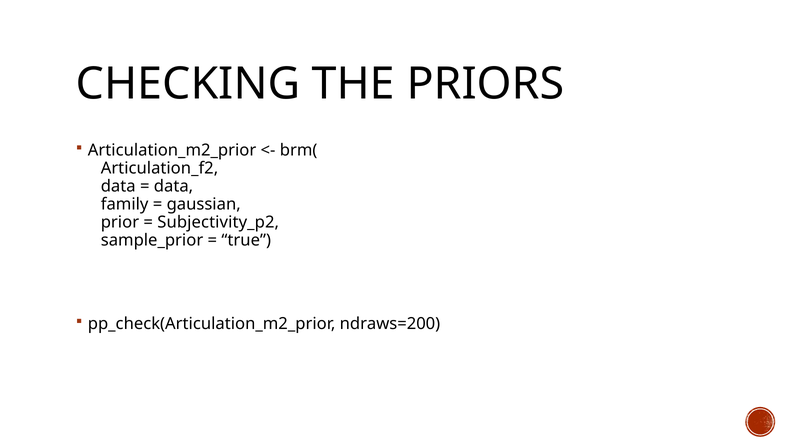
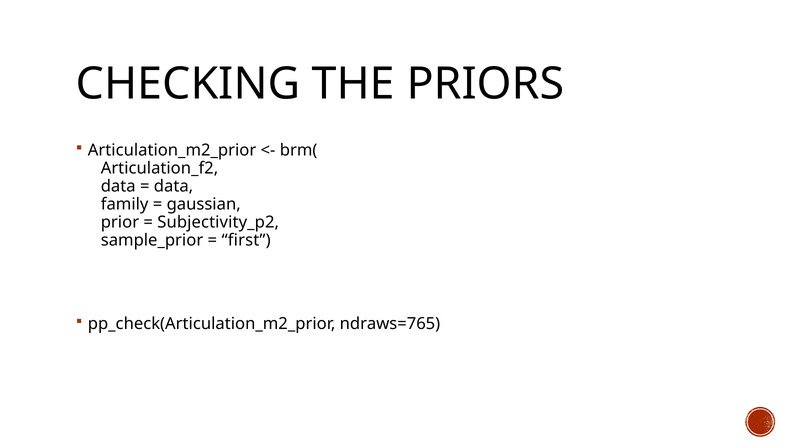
true: true -> first
ndraws=200: ndraws=200 -> ndraws=765
